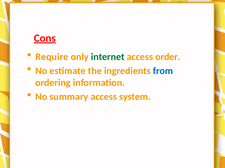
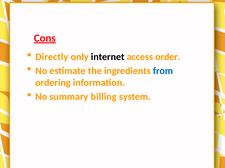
Require: Require -> Directly
internet colour: green -> black
summary access: access -> billing
